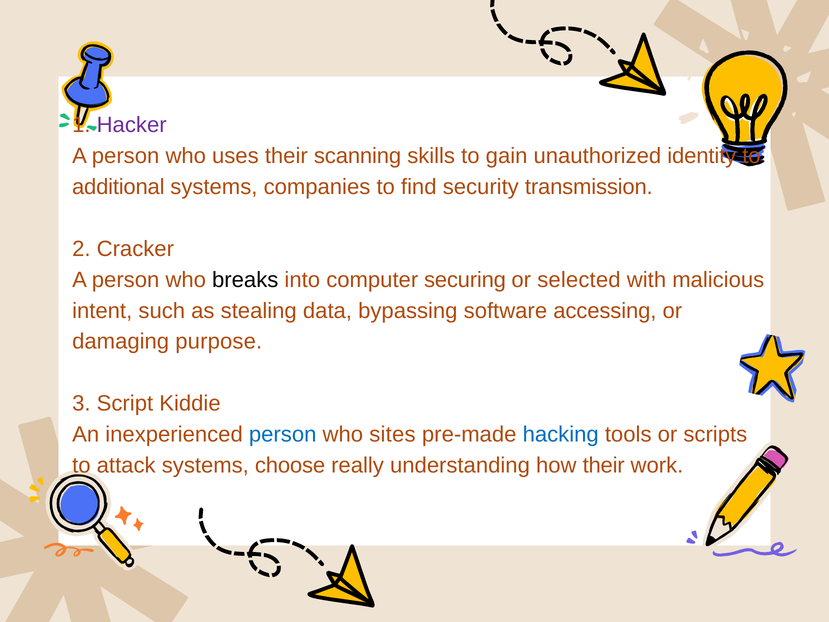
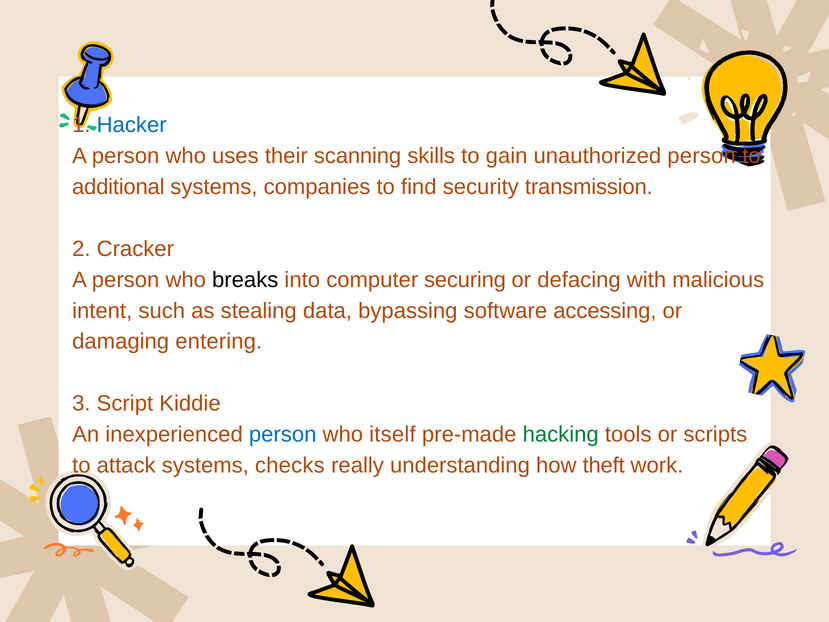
Hacker colour: purple -> blue
unauthorized identity: identity -> person
selected: selected -> defacing
purpose: purpose -> entering
sites: sites -> itself
hacking colour: blue -> green
choose: choose -> checks
how their: their -> theft
